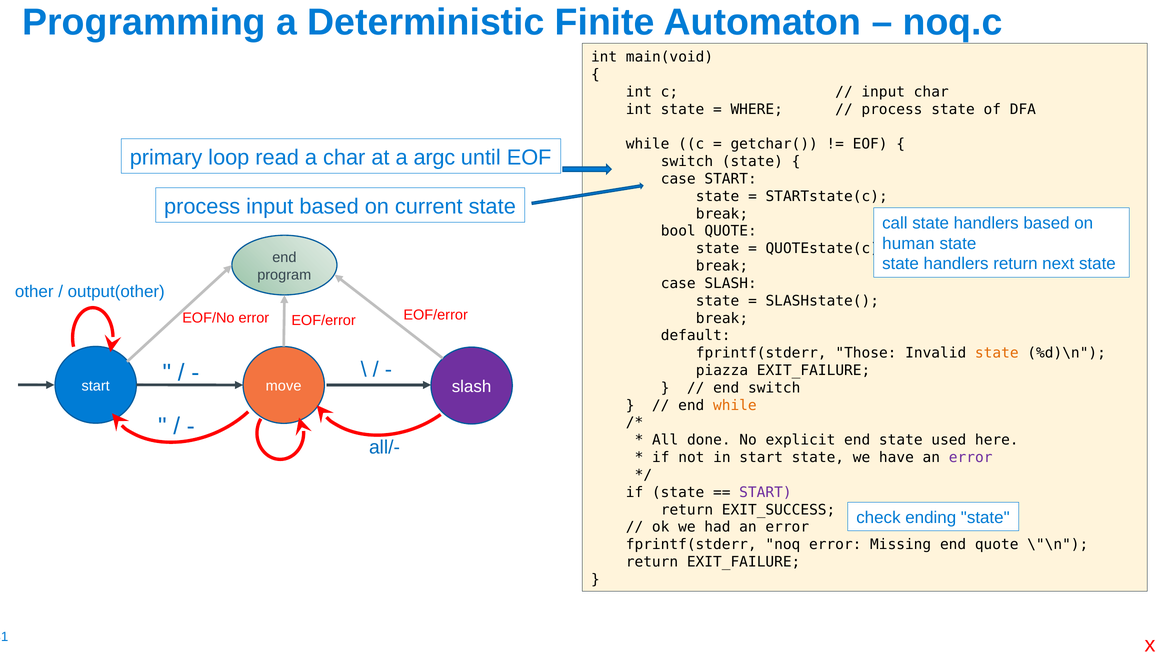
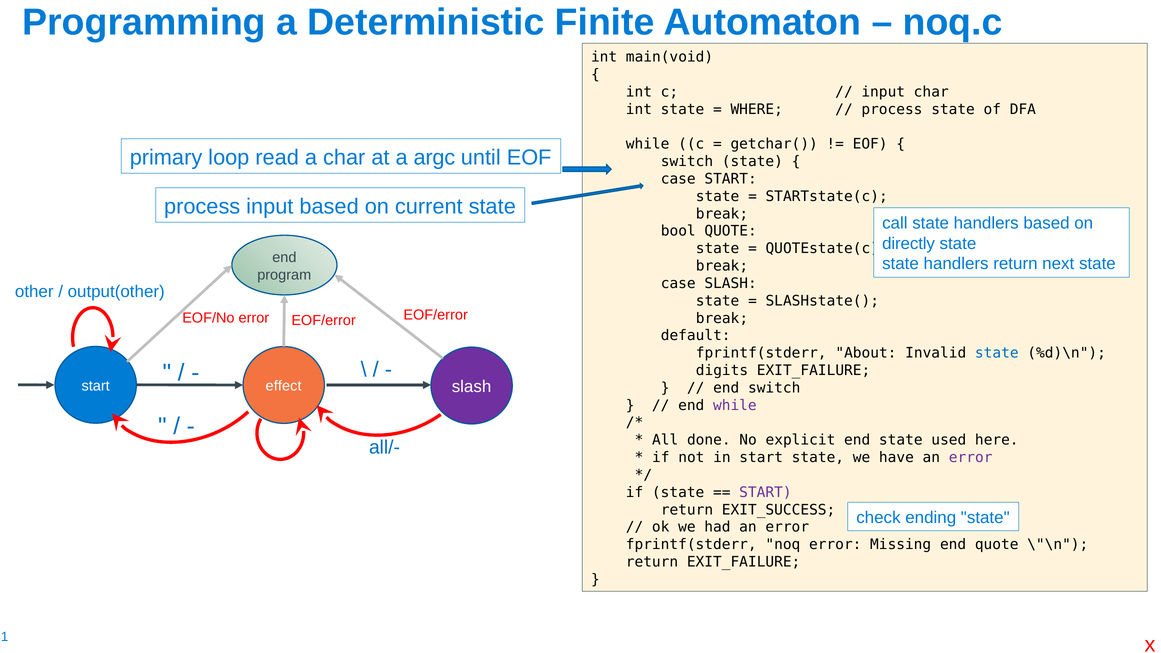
human: human -> directly
Those: Those -> About
state at (997, 353) colour: orange -> blue
piazza: piazza -> digits
move: move -> effect
while at (735, 405) colour: orange -> purple
